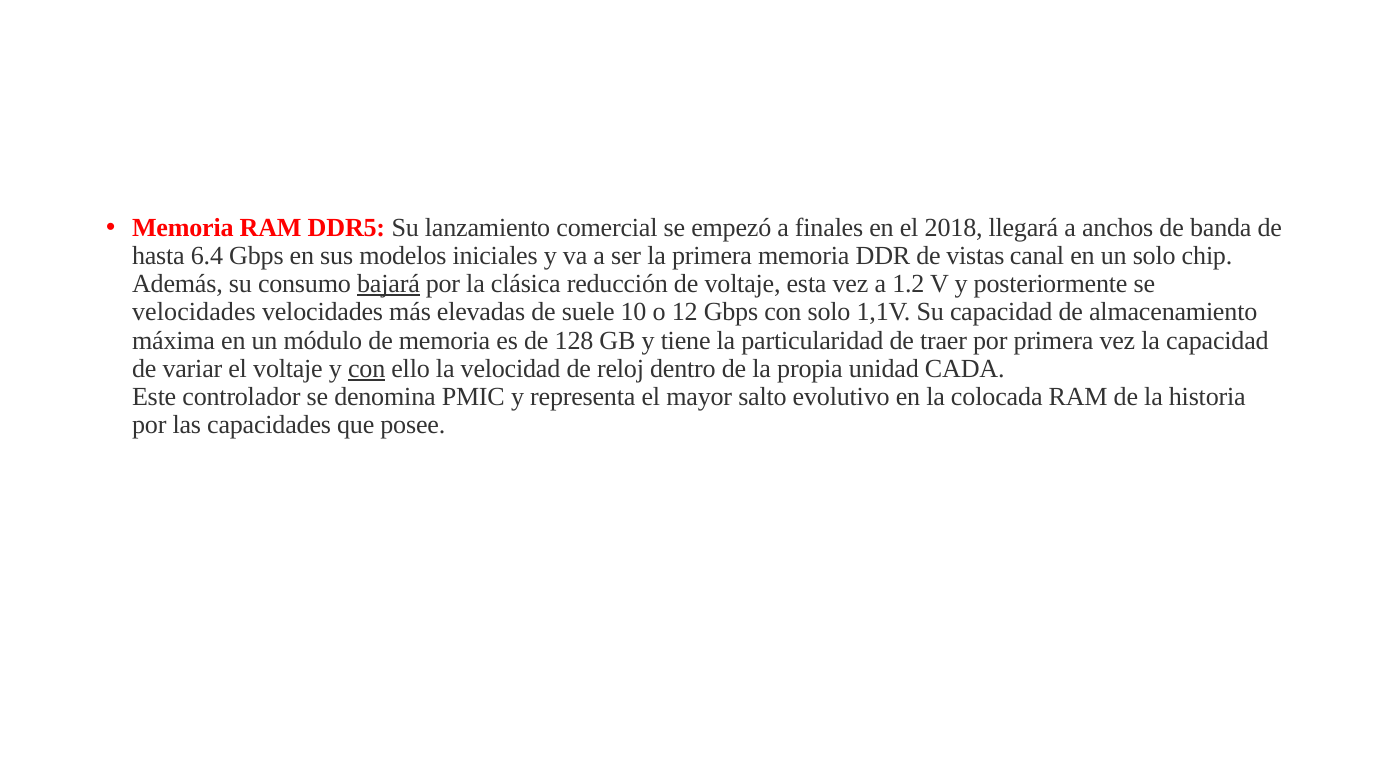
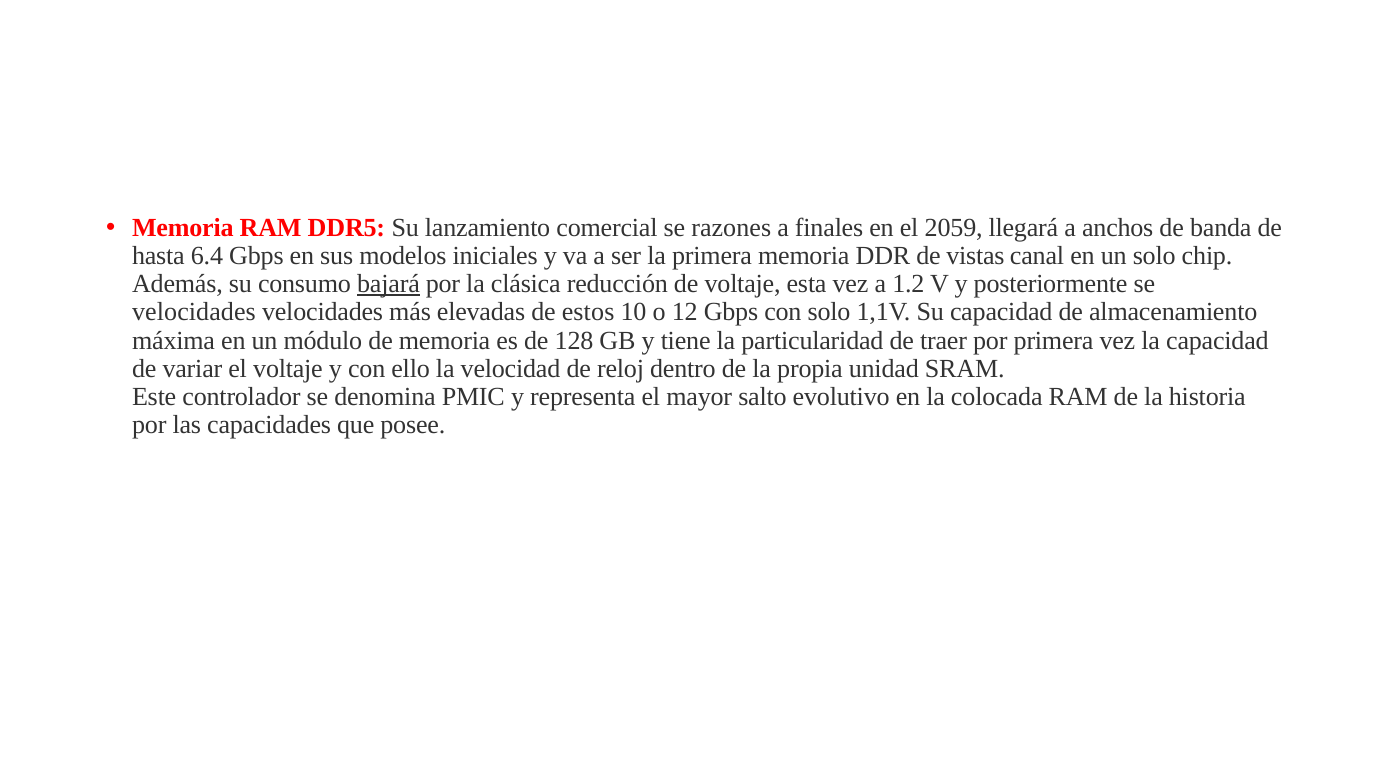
empezó: empezó -> razones
2018: 2018 -> 2059
suele: suele -> estos
con at (367, 368) underline: present -> none
CADA: CADA -> SRAM
